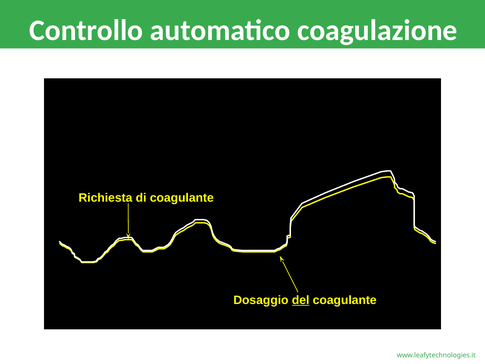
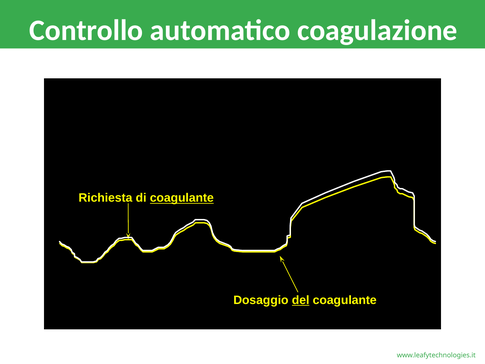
coagulante at (182, 198) underline: none -> present
